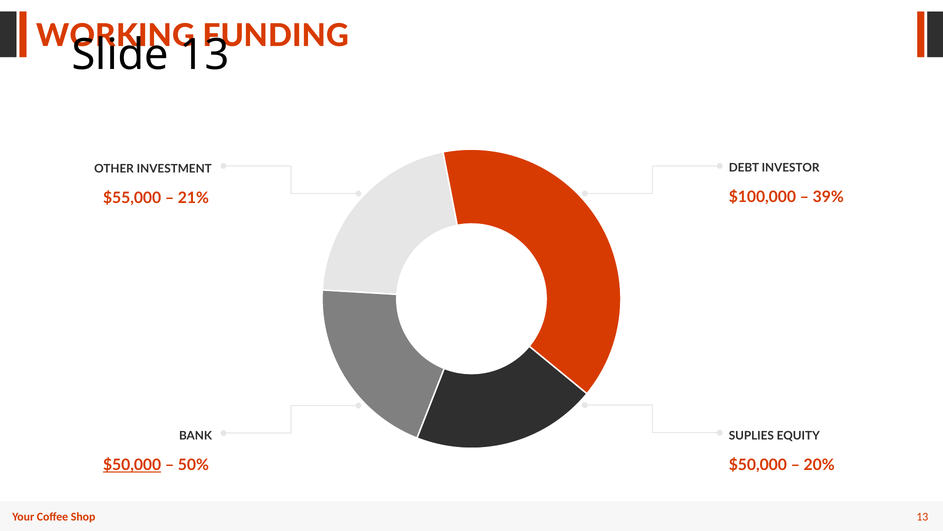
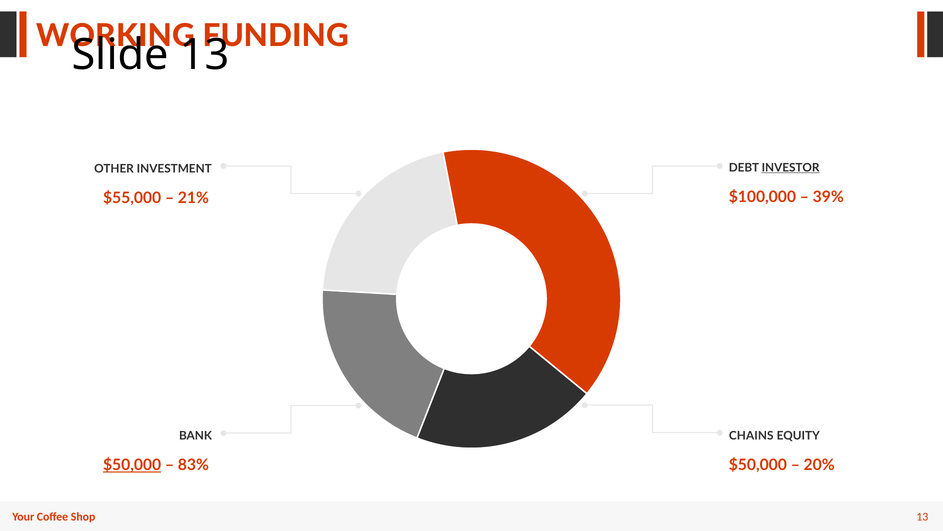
INVESTOR underline: none -> present
SUPLIES: SUPLIES -> CHAINS
50%: 50% -> 83%
